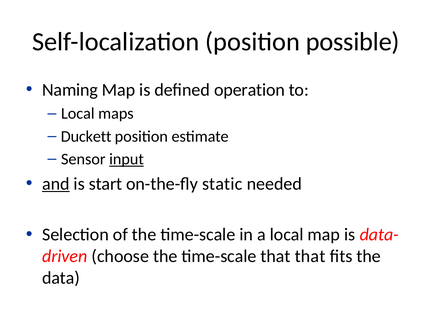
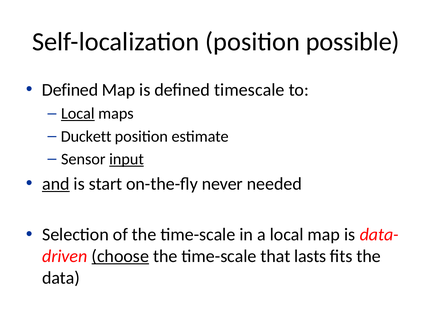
Naming at (70, 90): Naming -> Defined
operation: operation -> timescale
Local at (78, 114) underline: none -> present
static: static -> never
choose underline: none -> present
that that: that -> lasts
